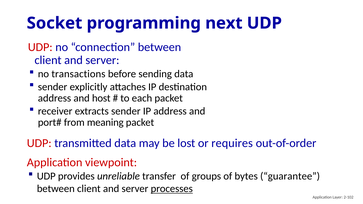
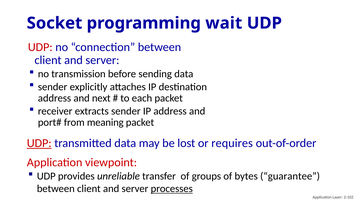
next: next -> wait
transactions: transactions -> transmission
host: host -> next
UDP at (39, 143) underline: none -> present
